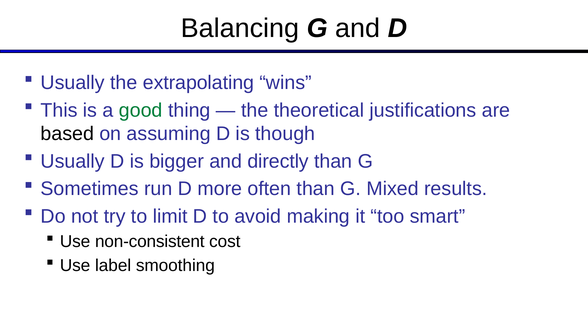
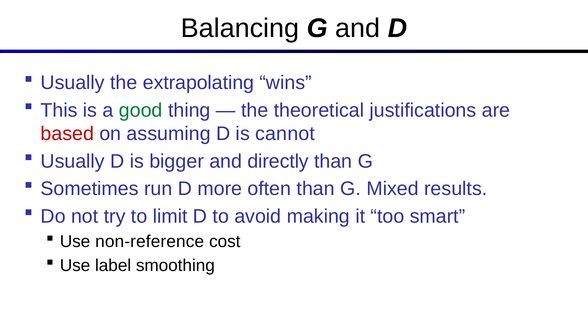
based colour: black -> red
though: though -> cannot
non-consistent: non-consistent -> non-reference
